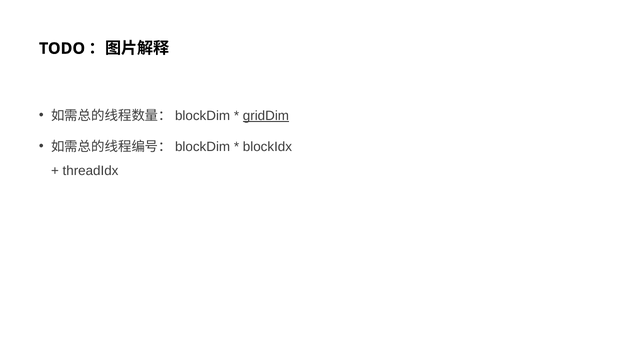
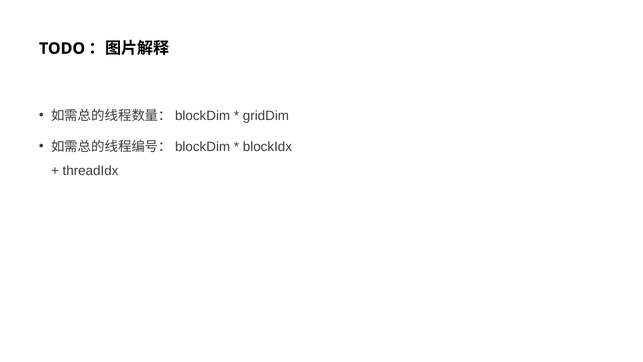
gridDim underline: present -> none
